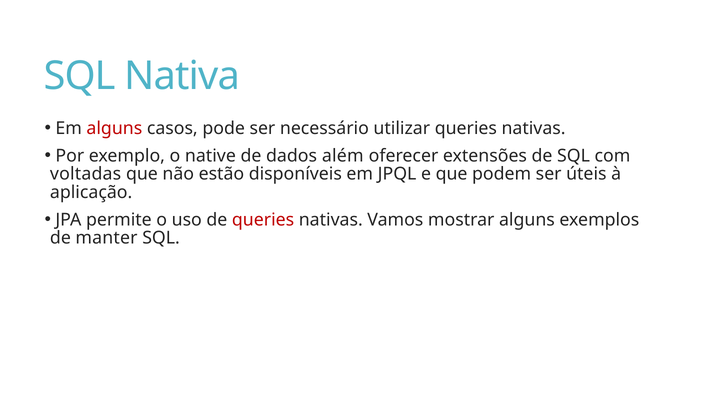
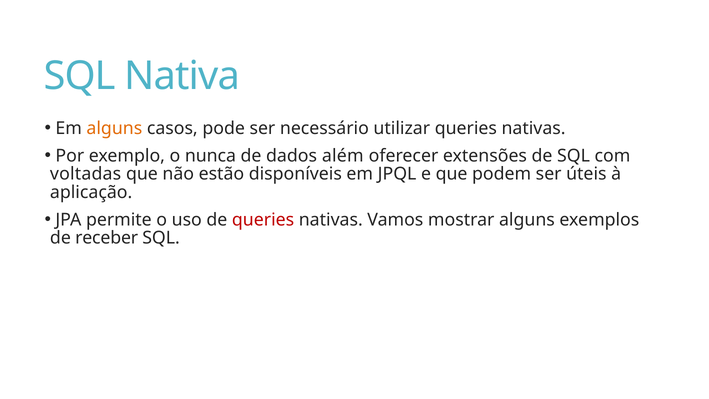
alguns at (114, 128) colour: red -> orange
native: native -> nunca
manter: manter -> receber
